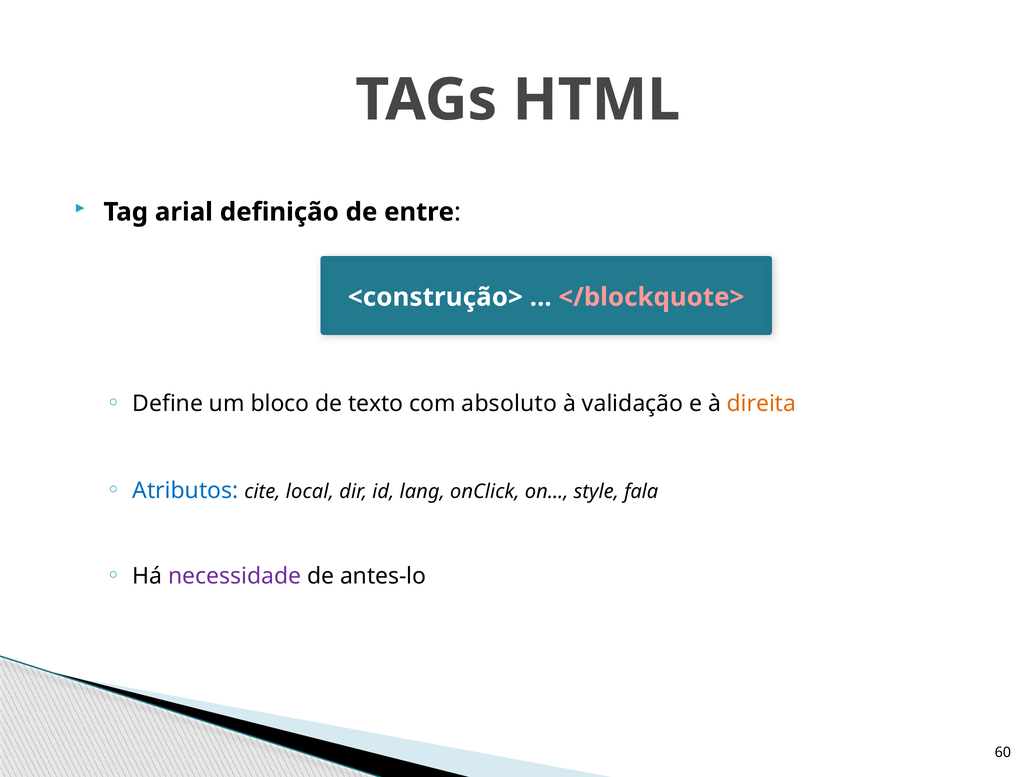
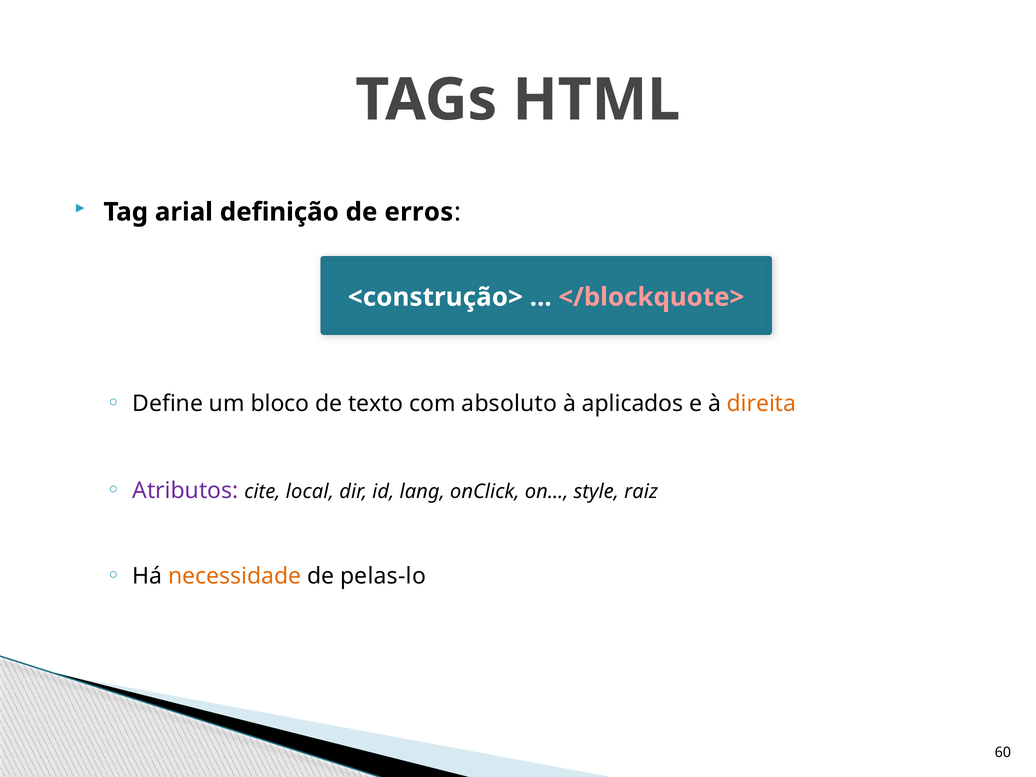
entre: entre -> erros
validação: validação -> aplicados
Atributos colour: blue -> purple
fala: fala -> raiz
necessidade colour: purple -> orange
antes-lo: antes-lo -> pelas-lo
